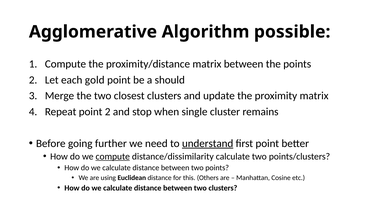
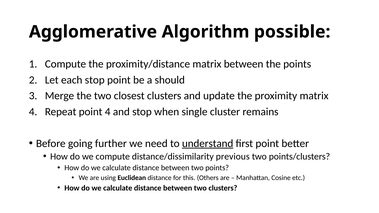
each gold: gold -> stop
point 2: 2 -> 4
compute at (113, 157) underline: present -> none
distance/dissimilarity calculate: calculate -> previous
